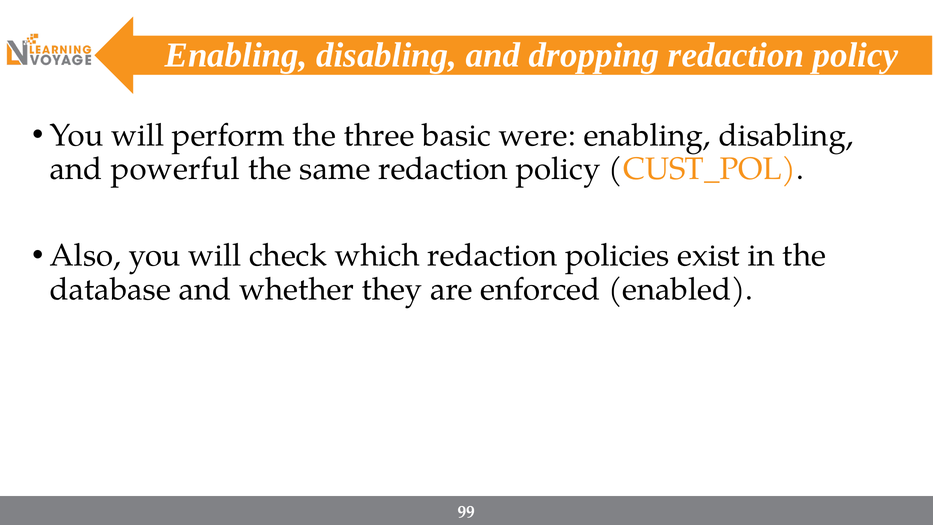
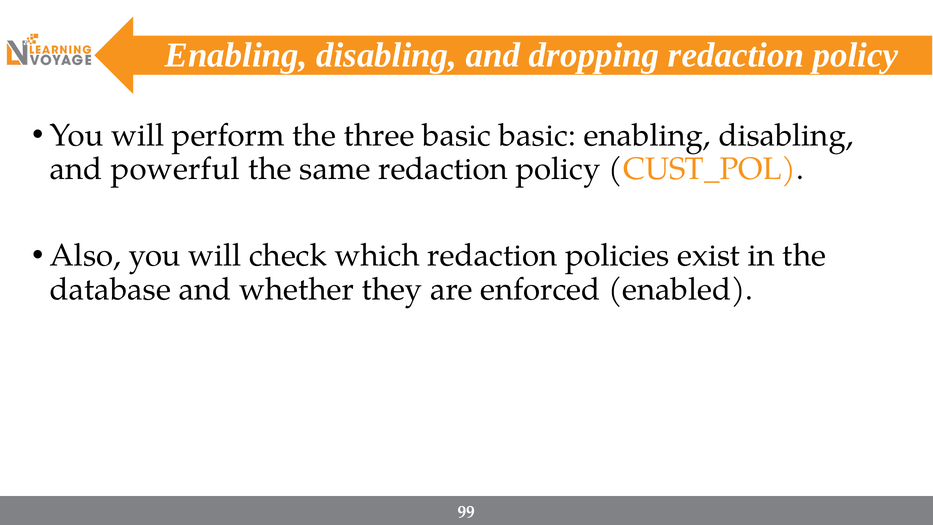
basic were: were -> basic
